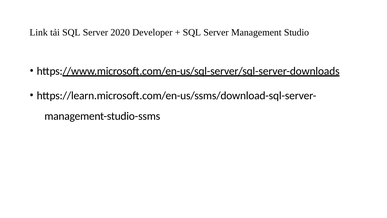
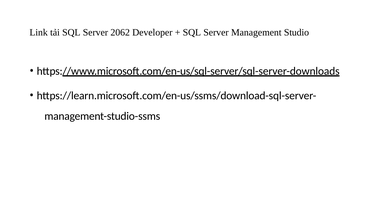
2020: 2020 -> 2062
